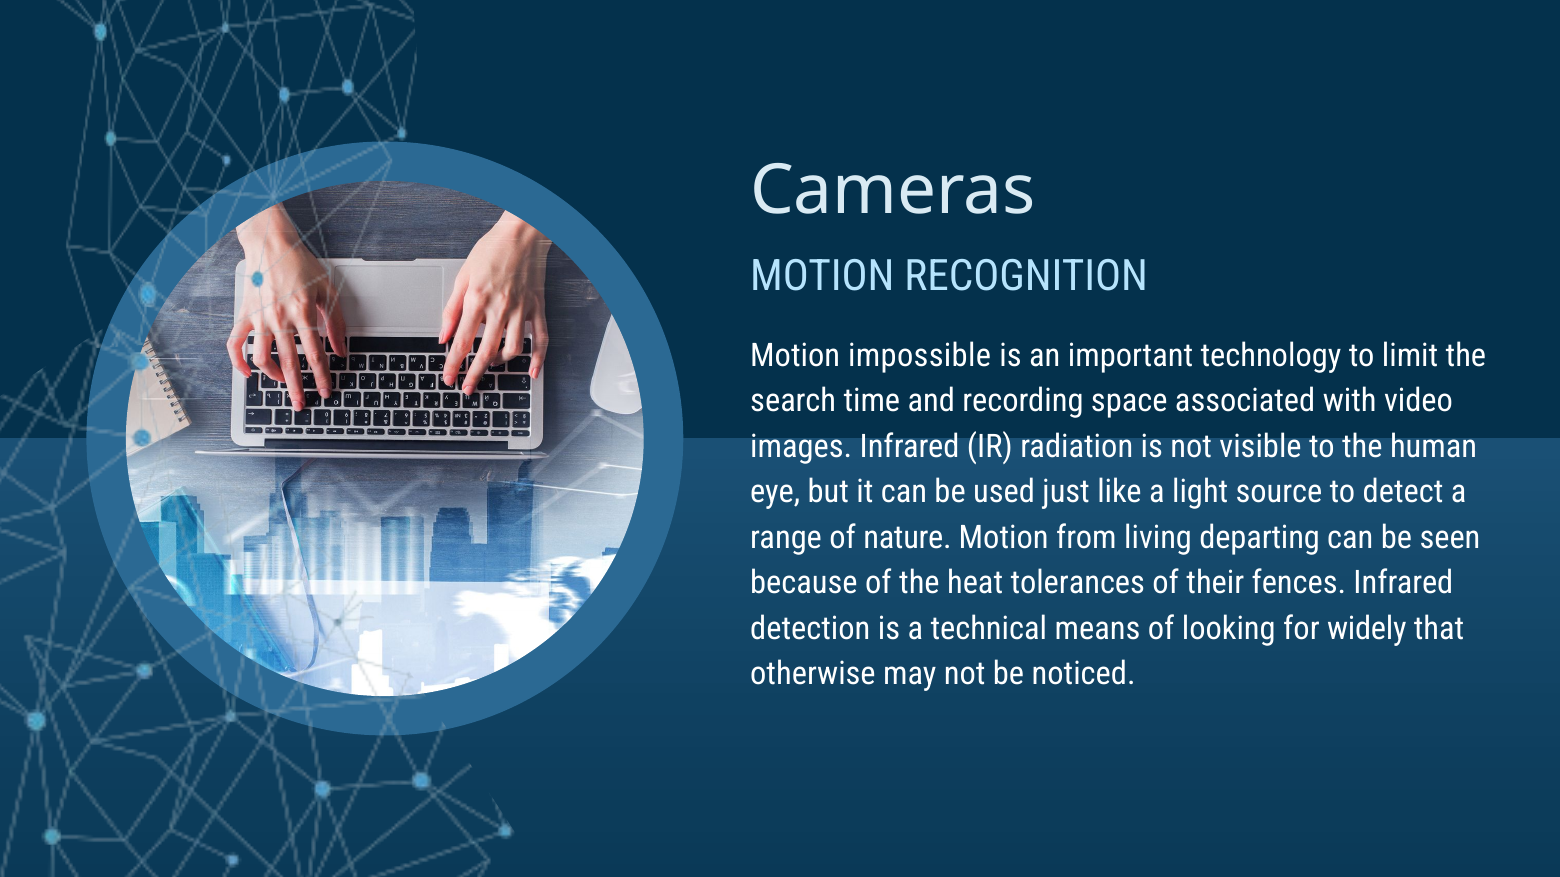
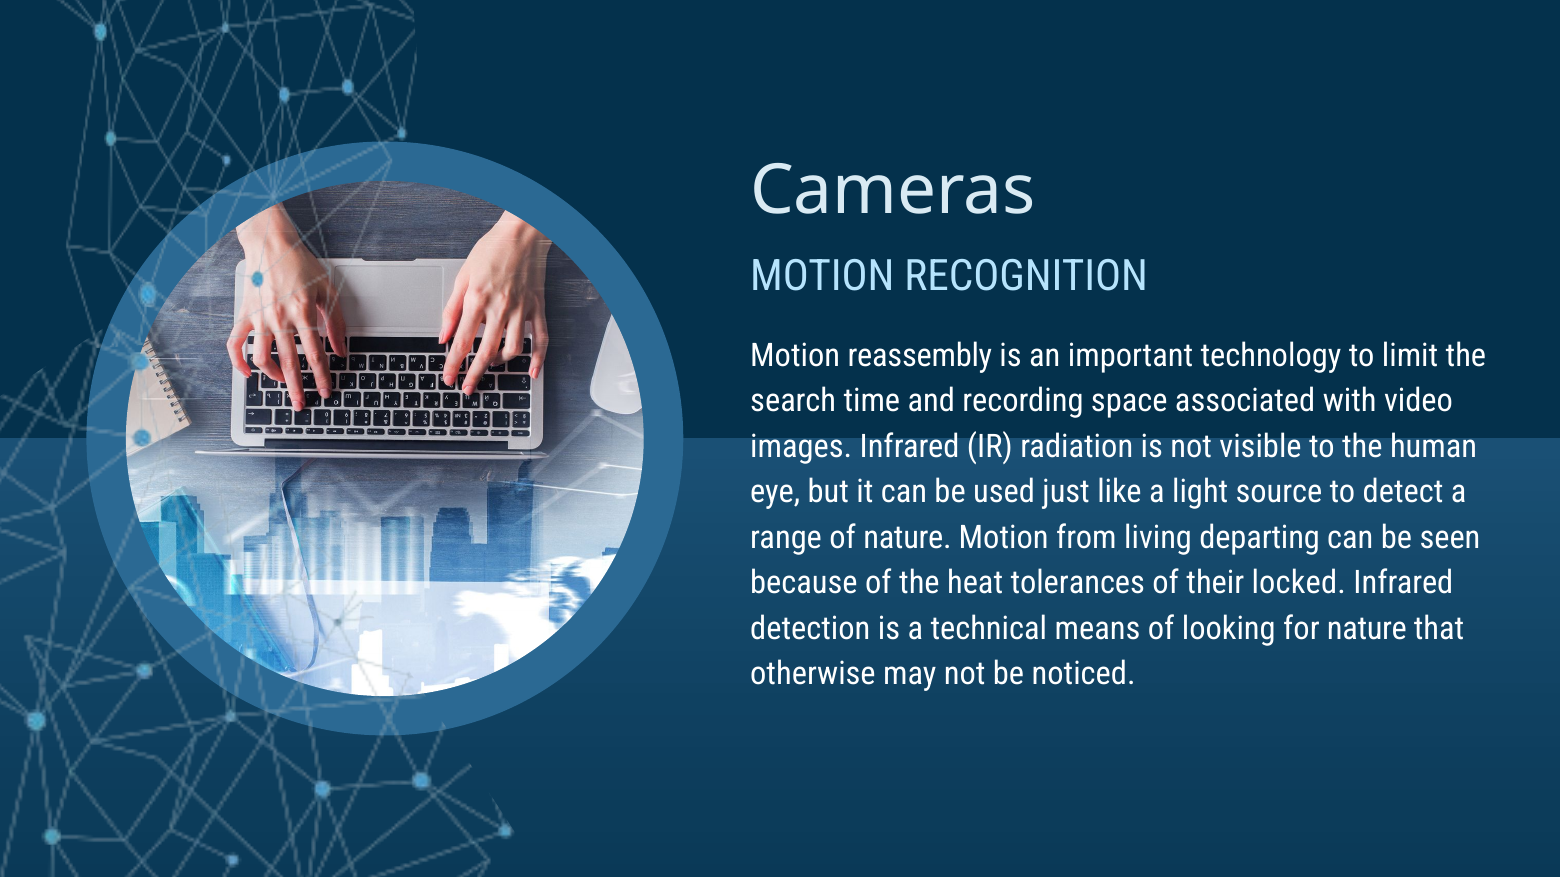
impossible: impossible -> reassembly
fences: fences -> locked
for widely: widely -> nature
